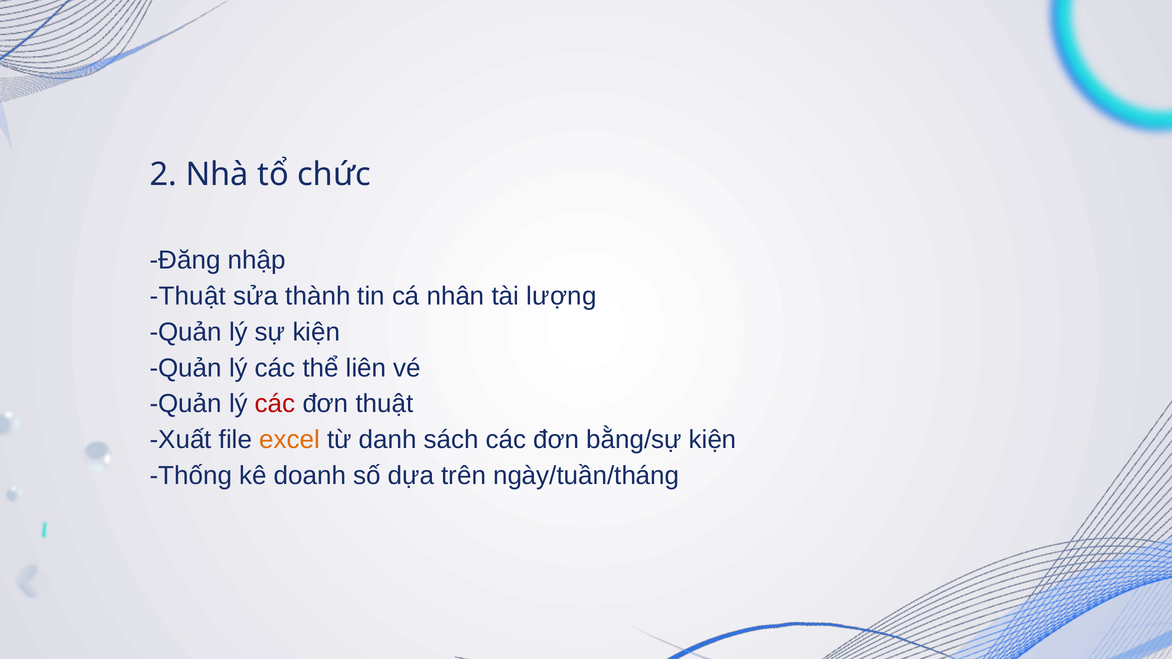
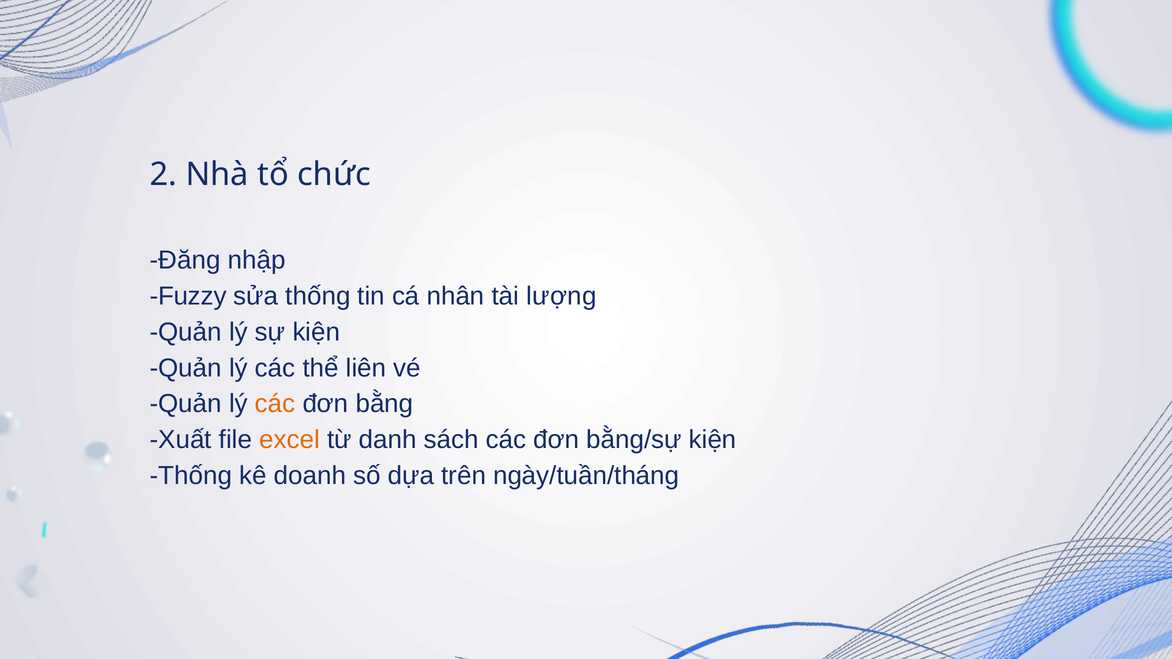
Thuật at (188, 296): Thuật -> Fuzzy
sửa thành: thành -> thống
các at (275, 404) colour: red -> orange
đơn thuật: thuật -> bằng
